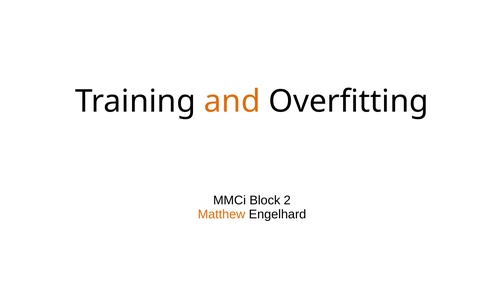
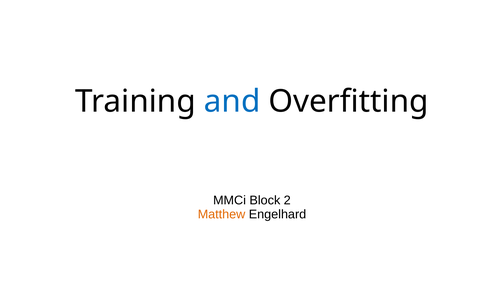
and colour: orange -> blue
